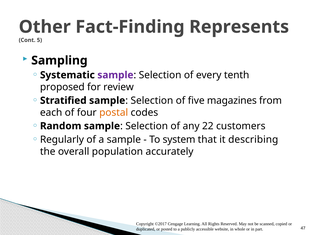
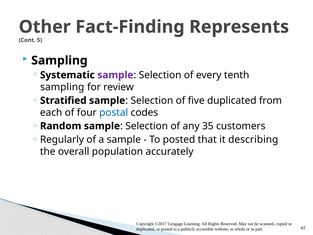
proposed at (62, 87): proposed -> sampling
five magazines: magazines -> duplicated
postal colour: orange -> blue
22: 22 -> 35
To system: system -> posted
